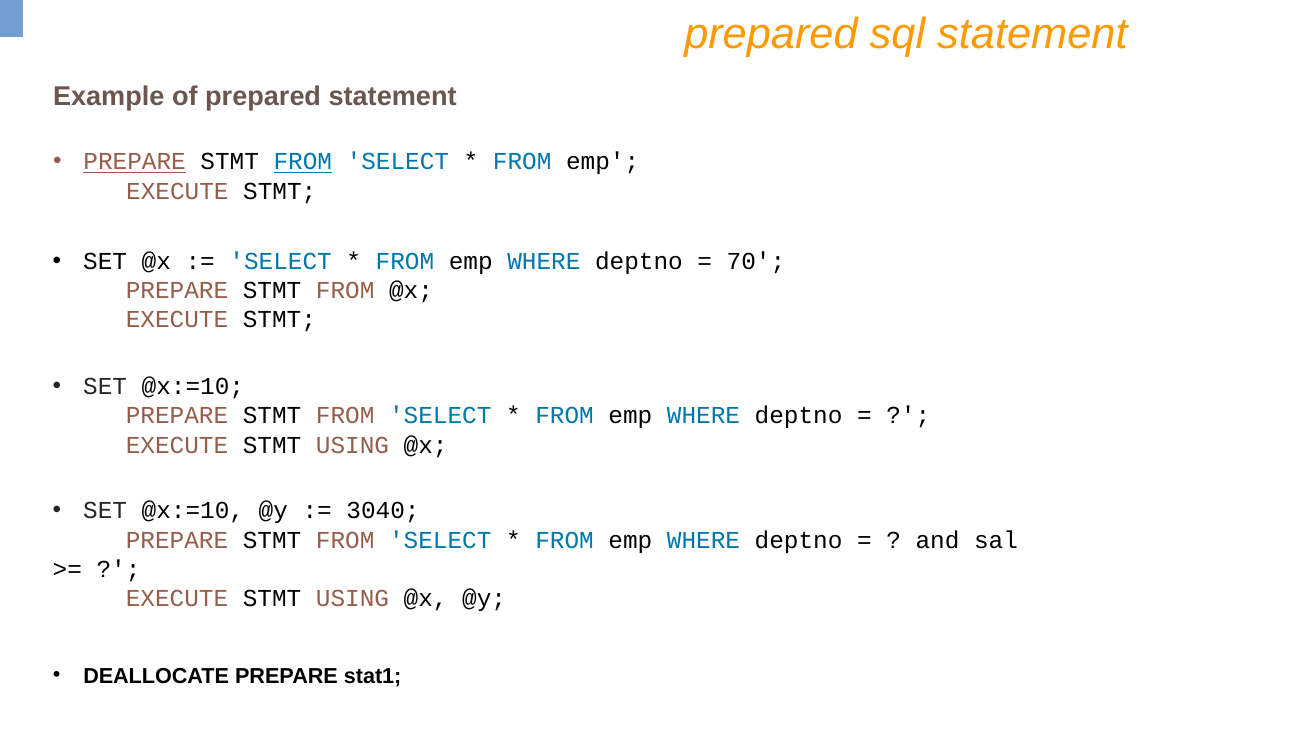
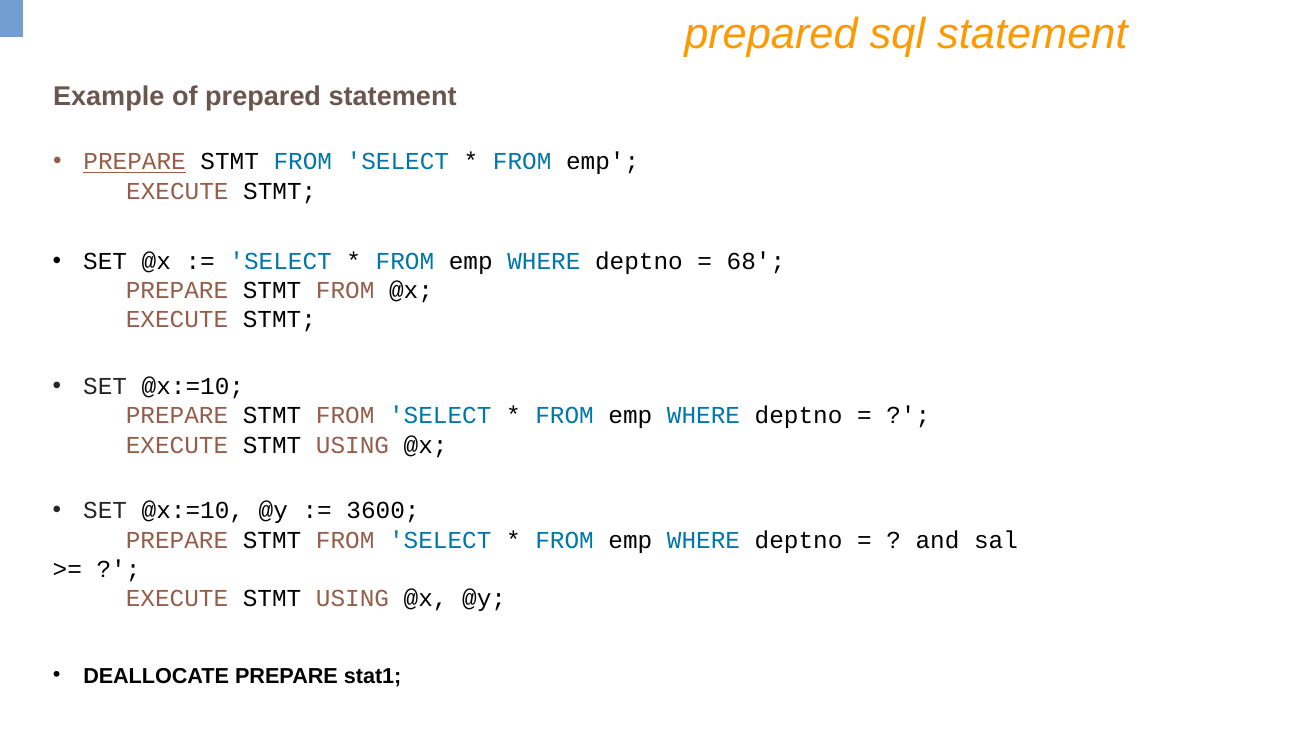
FROM at (303, 162) underline: present -> none
70: 70 -> 68
3040: 3040 -> 3600
